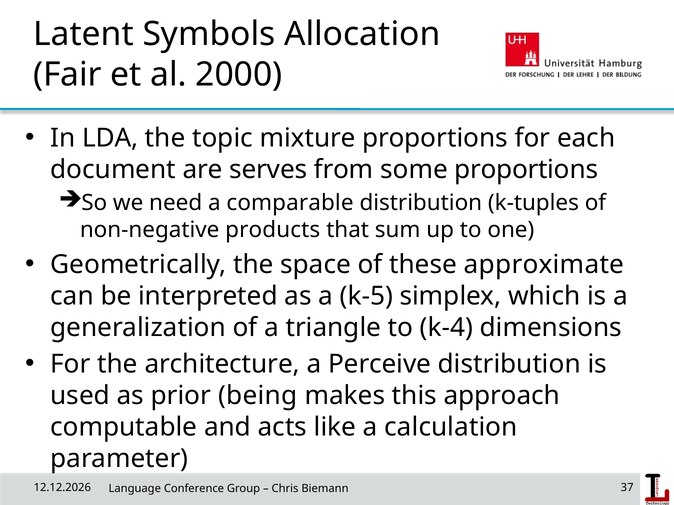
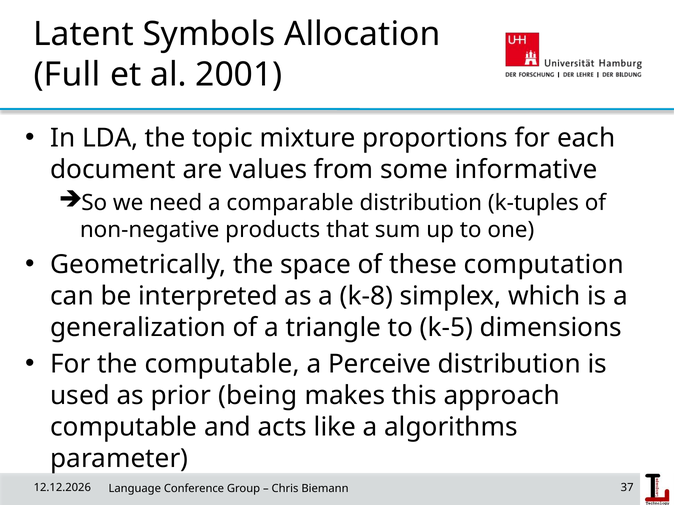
Fair: Fair -> Full
2000: 2000 -> 2001
serves: serves -> values
some proportions: proportions -> informative
approximate: approximate -> computation
k-5: k-5 -> k-8
k-4: k-4 -> k-5
the architecture: architecture -> computable
calculation: calculation -> algorithms
